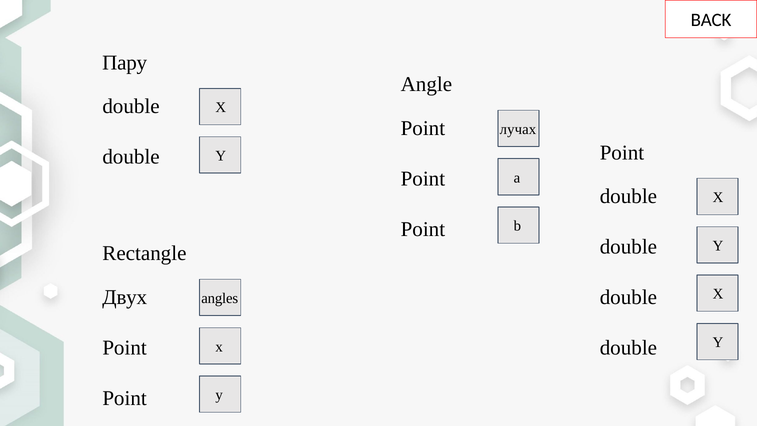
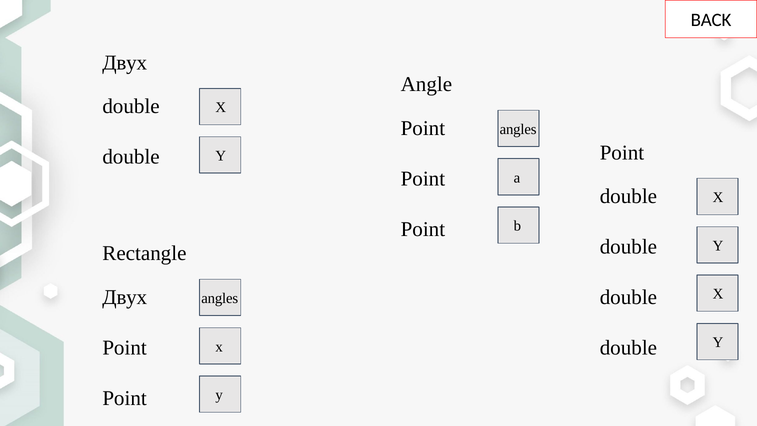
Пару at (125, 63): Пару -> Двух
лучах at (518, 129): лучах -> angles
